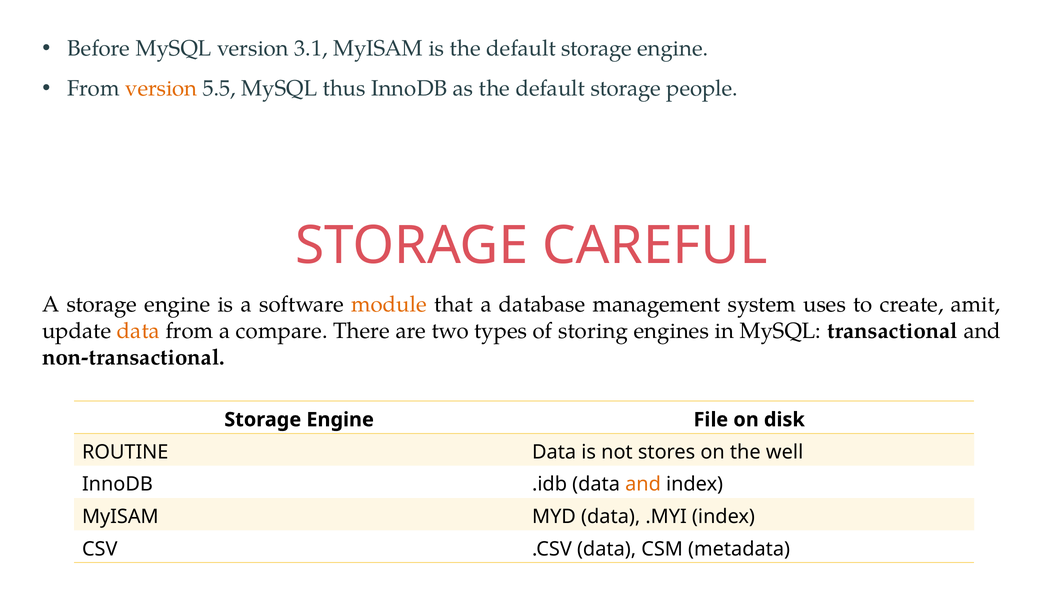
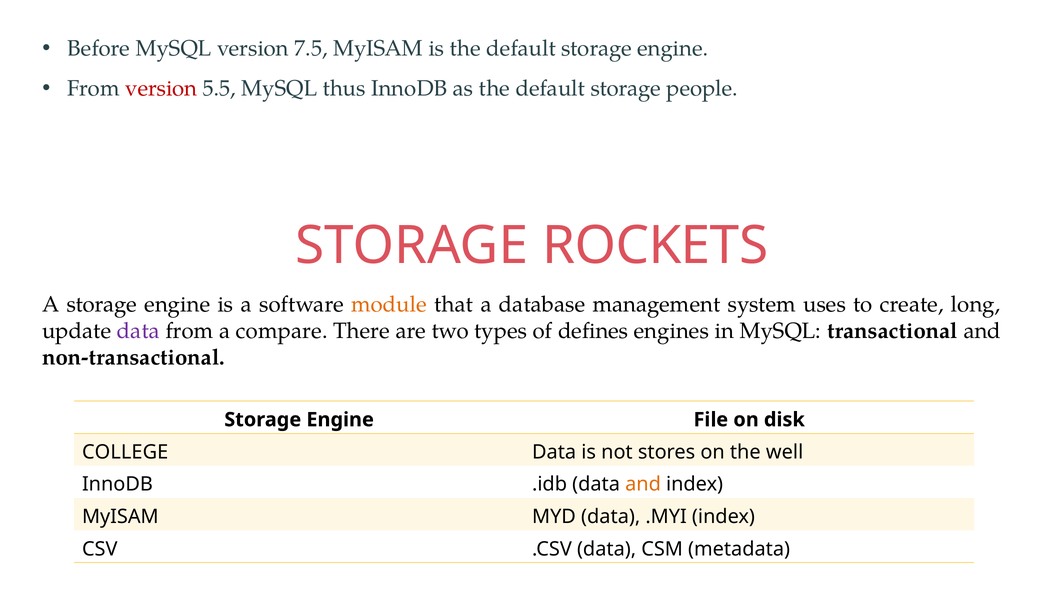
3.1: 3.1 -> 7.5
version at (161, 88) colour: orange -> red
CAREFUL: CAREFUL -> ROCKETS
amit: amit -> long
data at (138, 331) colour: orange -> purple
storing: storing -> defines
ROUTINE: ROUTINE -> COLLEGE
